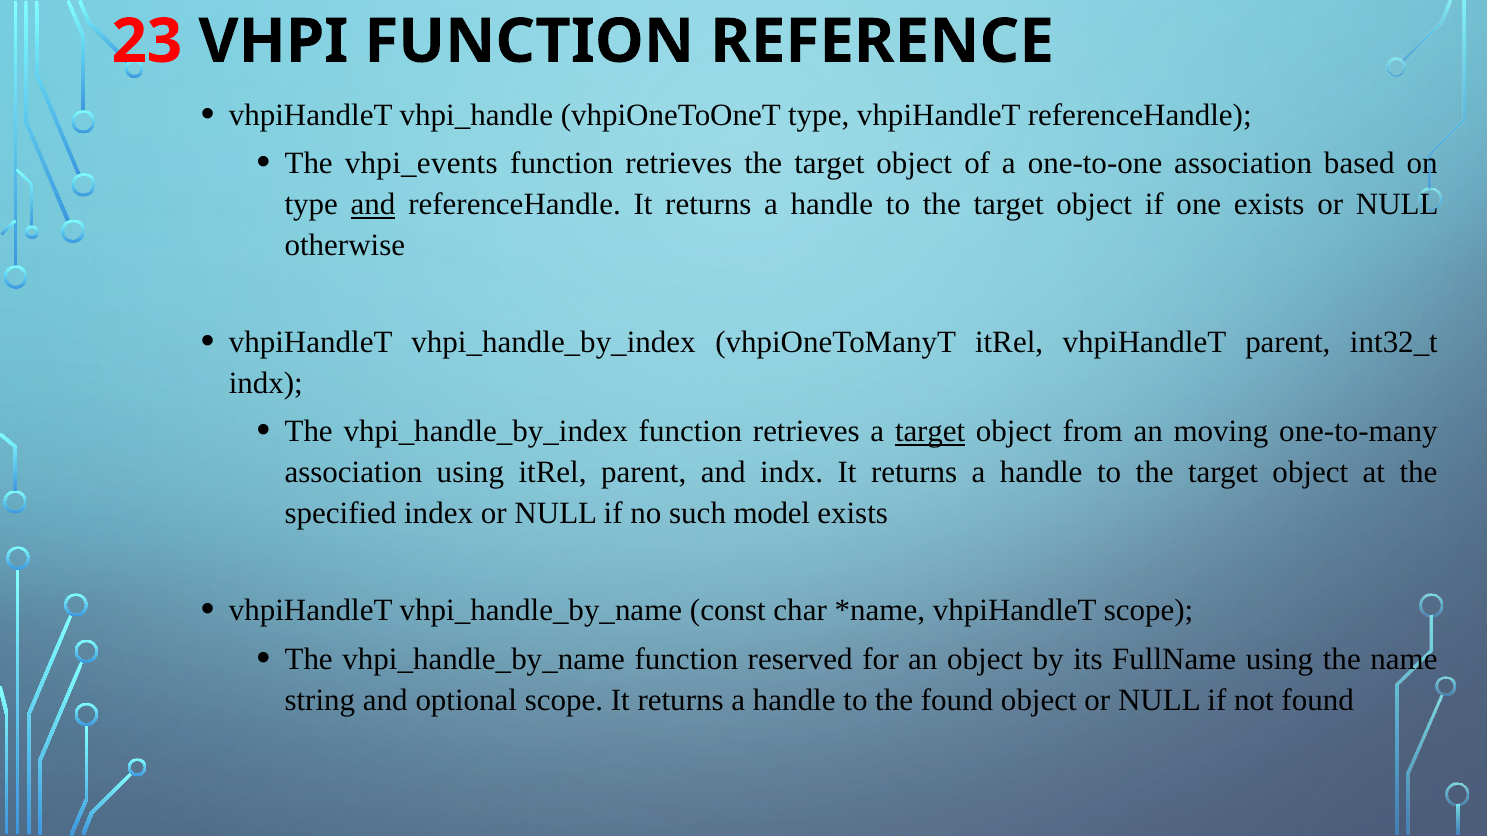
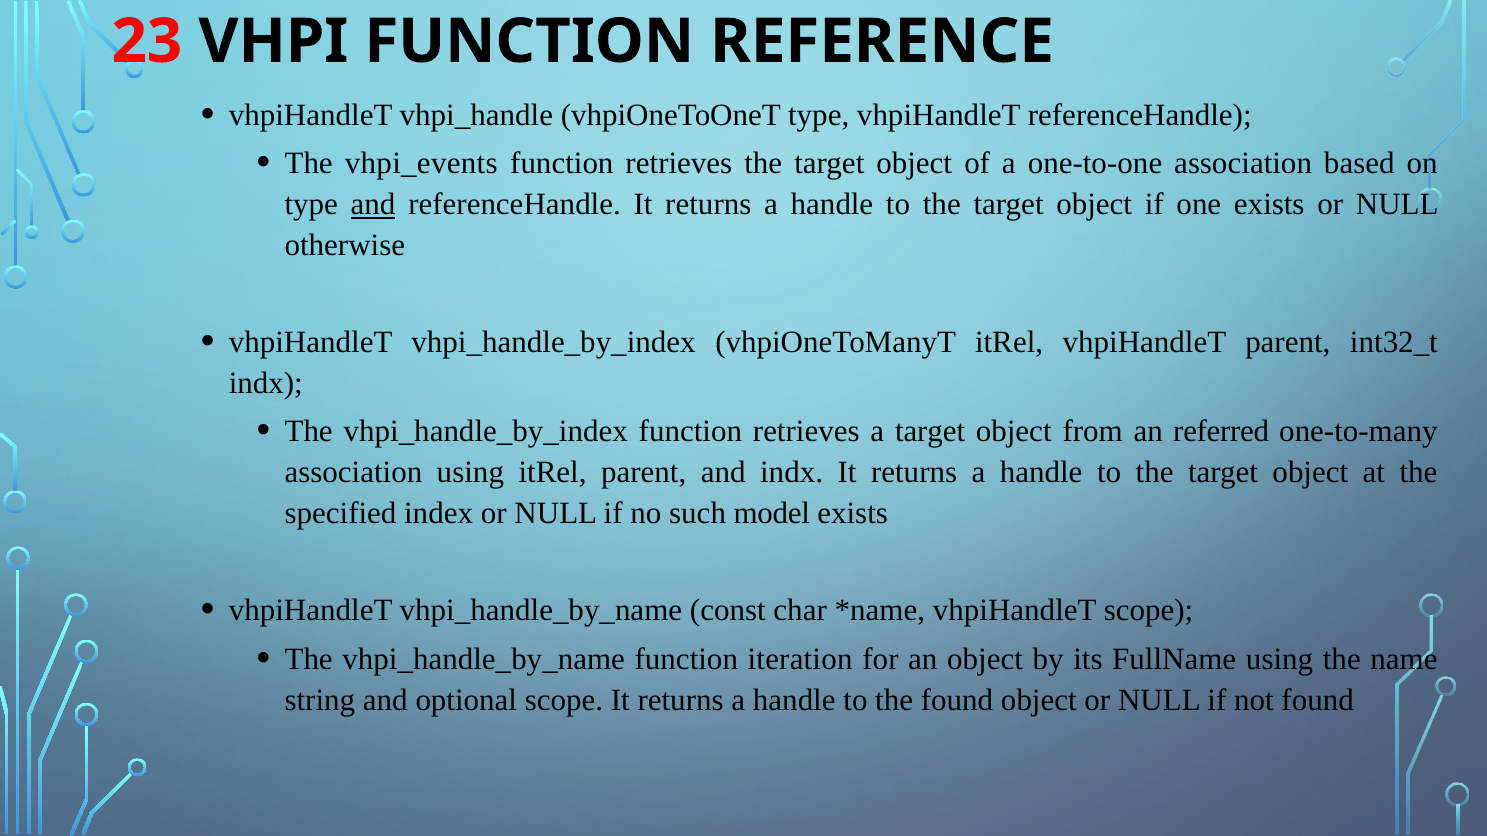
target at (930, 432) underline: present -> none
moving: moving -> referred
reserved: reserved -> iteration
